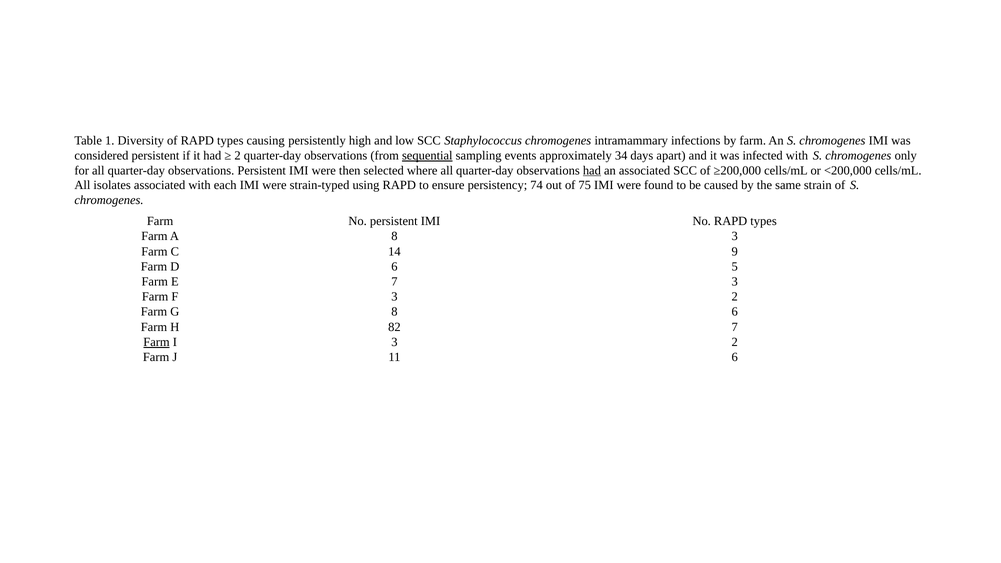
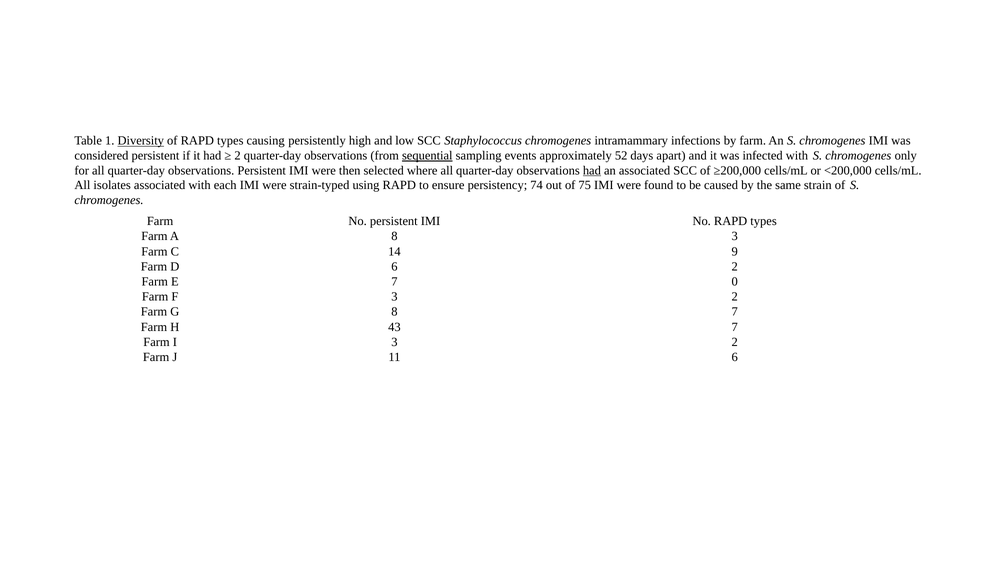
Diversity underline: none -> present
34: 34 -> 52
6 5: 5 -> 2
7 3: 3 -> 0
8 6: 6 -> 7
82: 82 -> 43
Farm at (156, 342) underline: present -> none
